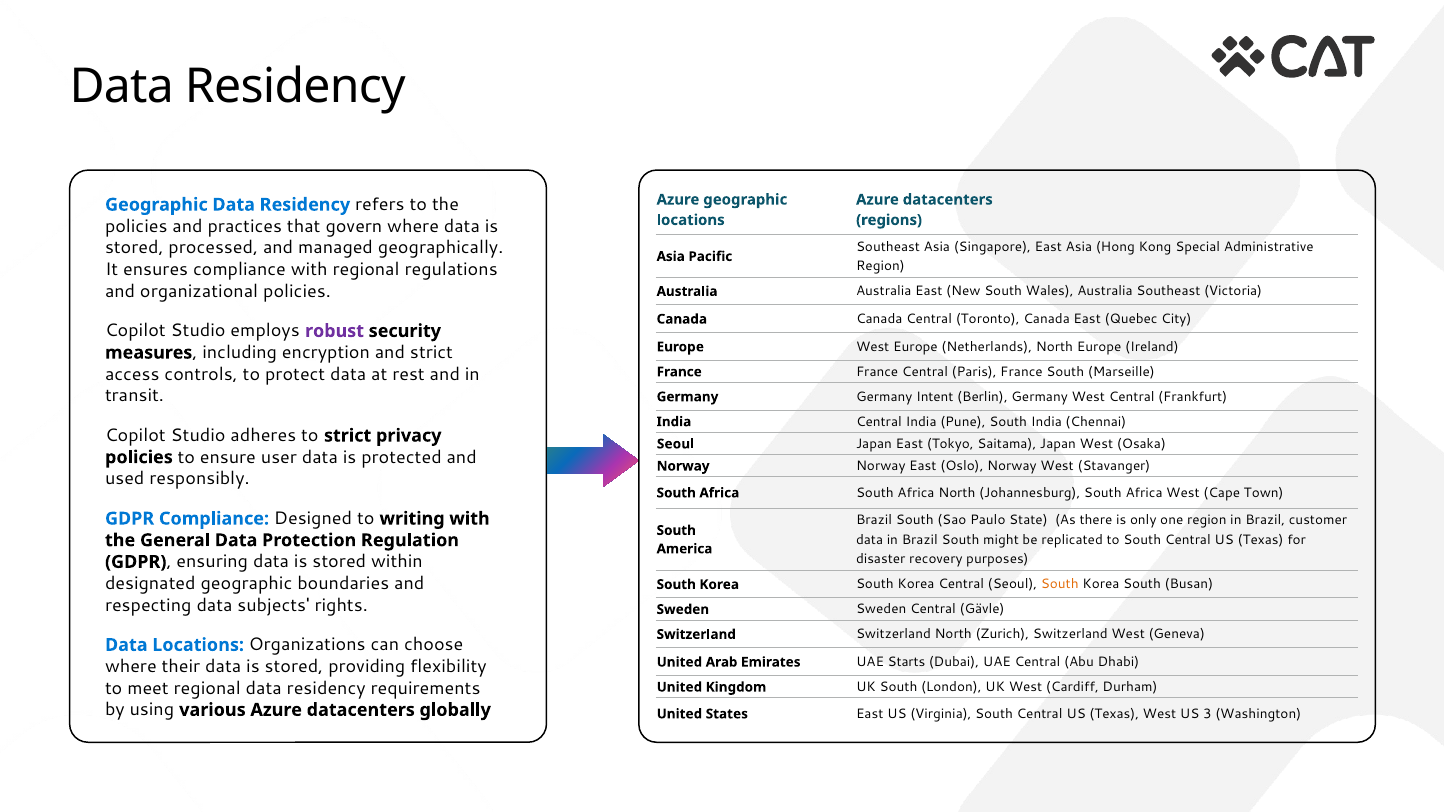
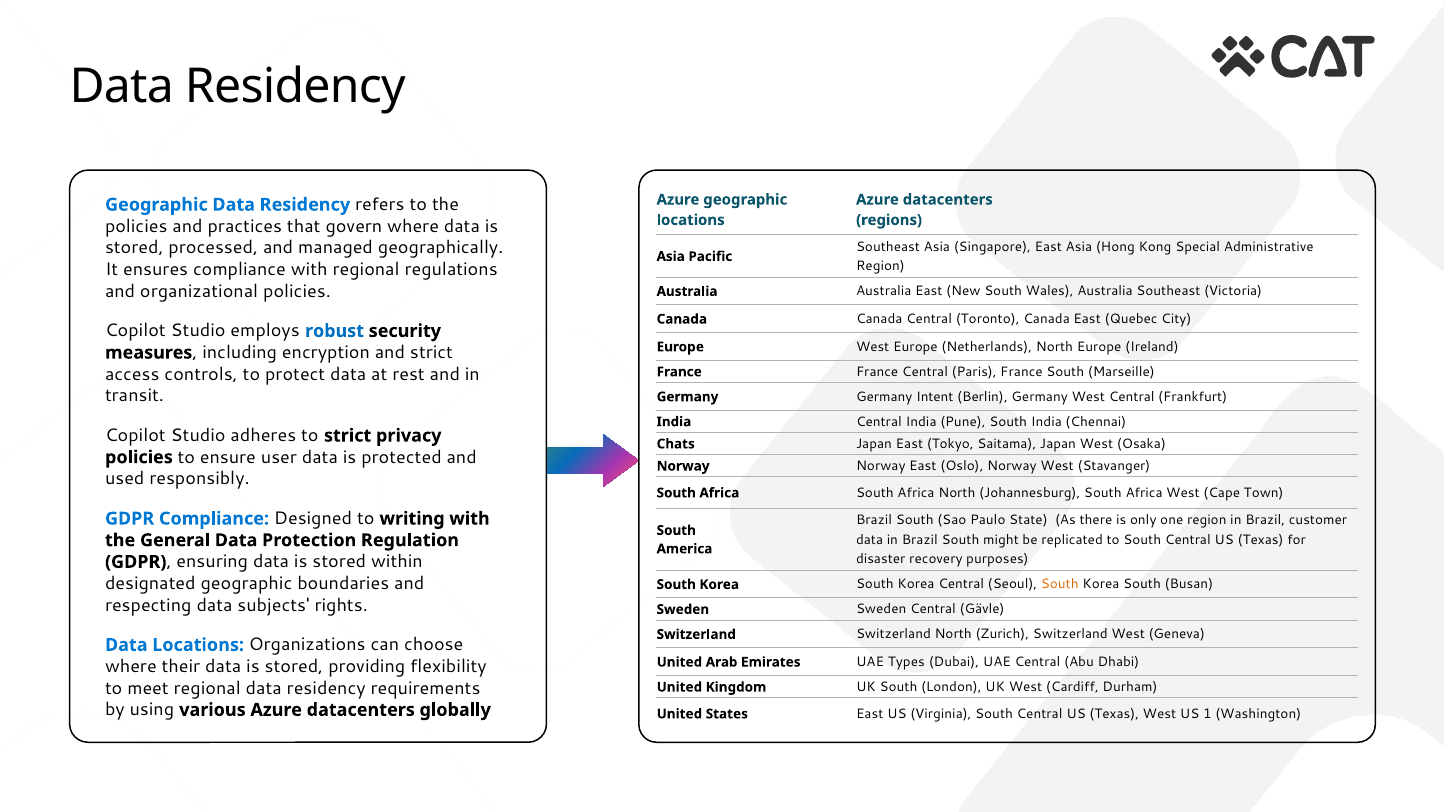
robust colour: purple -> blue
Seoul at (676, 444): Seoul -> Chats
Starts: Starts -> Types
3: 3 -> 1
